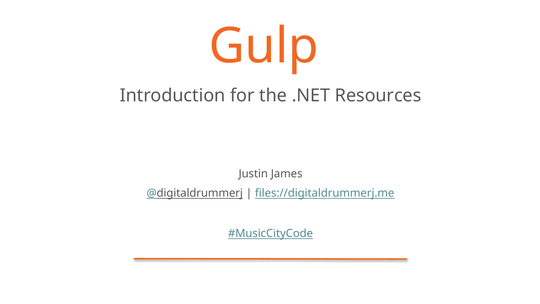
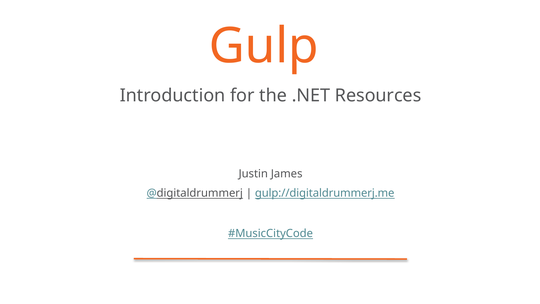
files://digitaldrummerj.me: files://digitaldrummerj.me -> gulp://digitaldrummerj.me
